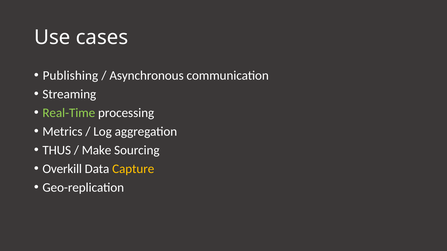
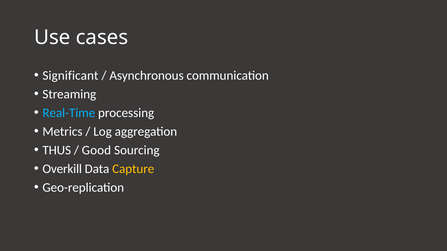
Publishing: Publishing -> Significant
Real-Time colour: light green -> light blue
Make: Make -> Good
